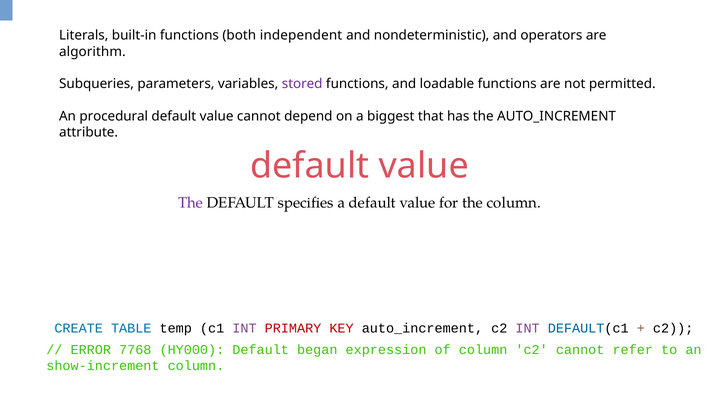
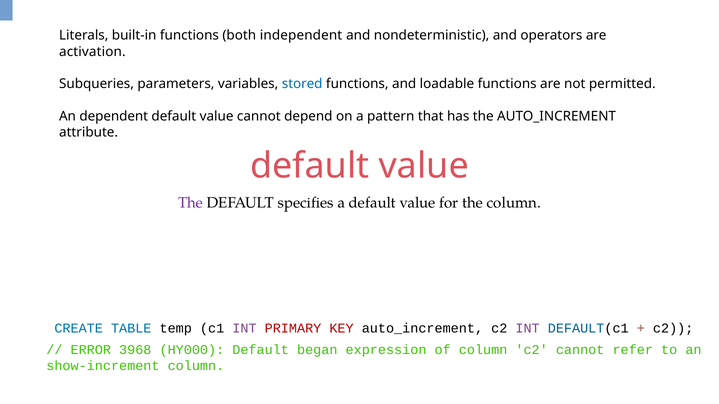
algorithm: algorithm -> activation
stored colour: purple -> blue
procedural: procedural -> dependent
biggest: biggest -> pattern
7768: 7768 -> 3968
